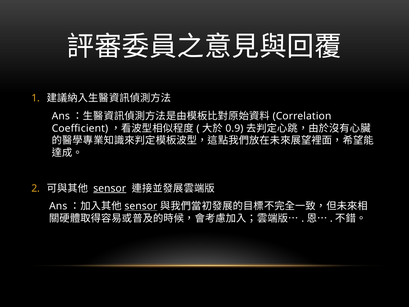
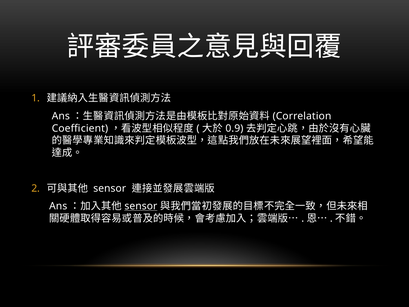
sensor at (110, 188) underline: present -> none
